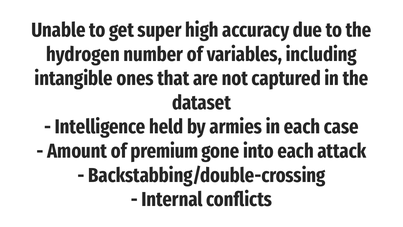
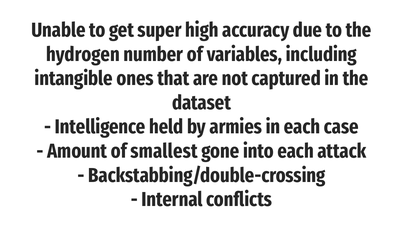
premium: premium -> smallest
